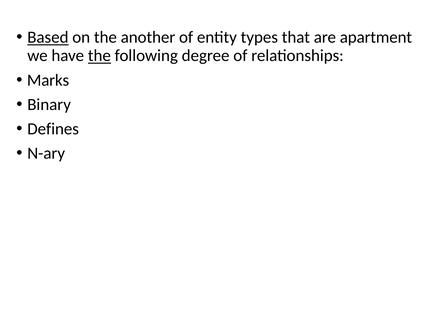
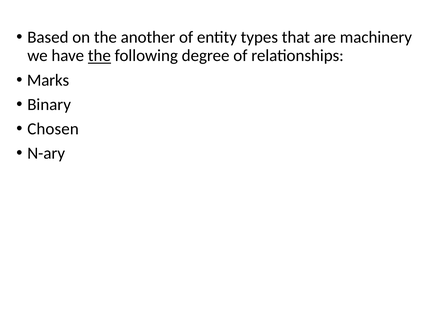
Based underline: present -> none
apartment: apartment -> machinery
Defines: Defines -> Chosen
